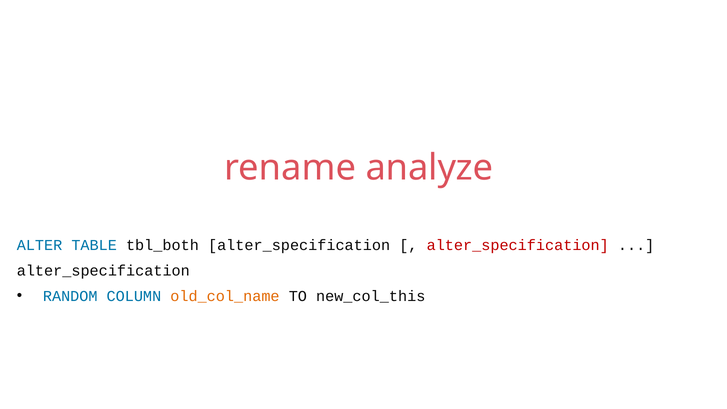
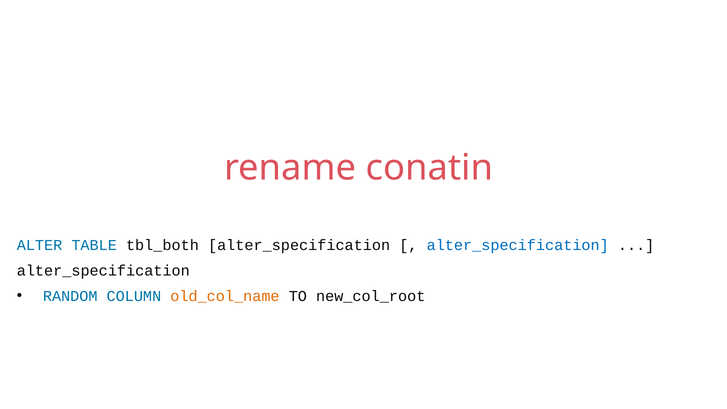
analyze: analyze -> conatin
alter_specification at (518, 245) colour: red -> blue
new_col_this: new_col_this -> new_col_root
